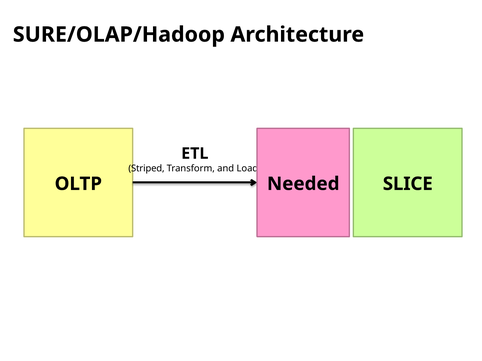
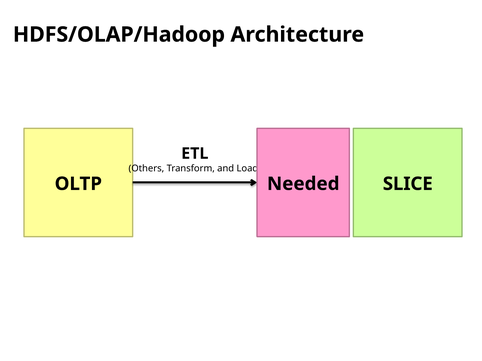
SURE/OLAP/Hadoop: SURE/OLAP/Hadoop -> HDFS/OLAP/Hadoop
Striped: Striped -> Others
